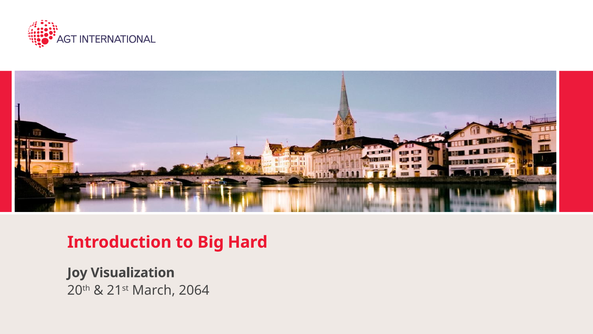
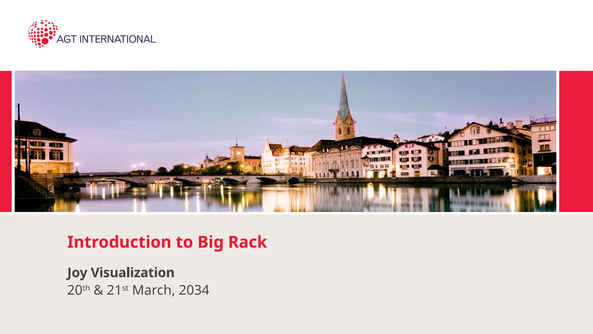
Hard: Hard -> Rack
2064: 2064 -> 2034
